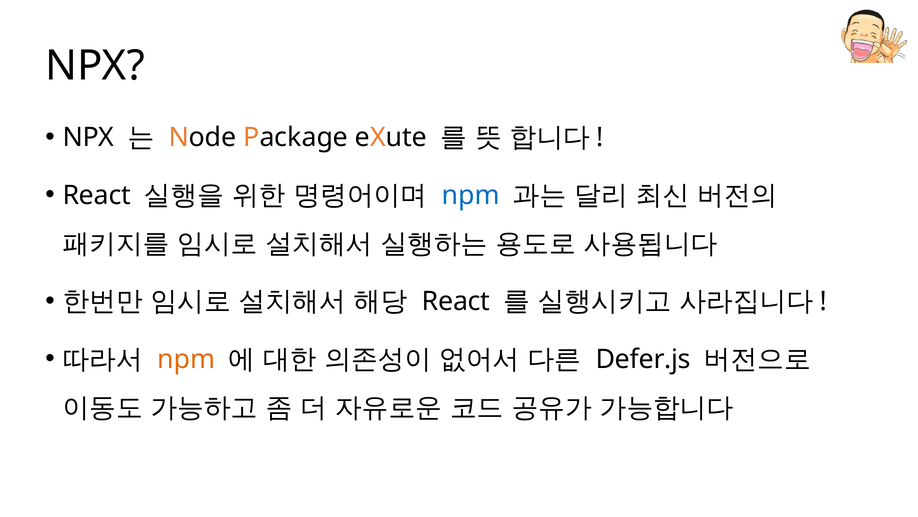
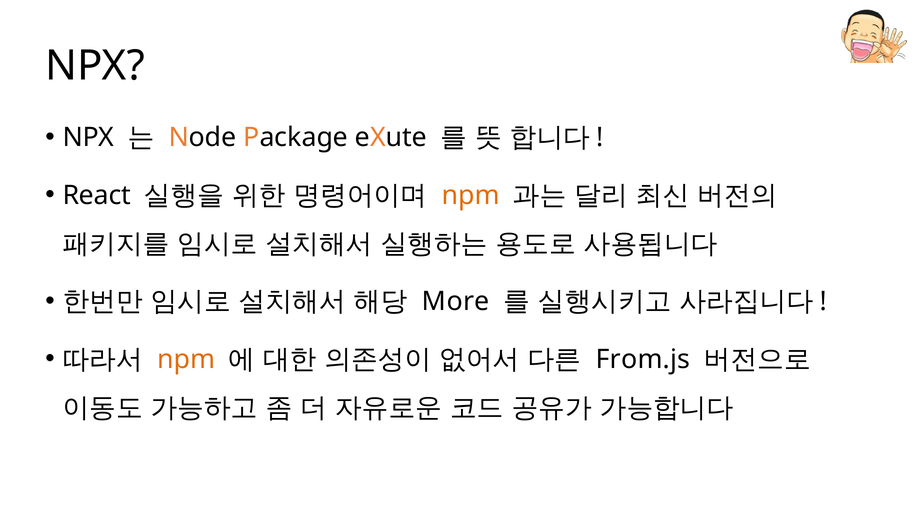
npm at (471, 195) colour: blue -> orange
React at (456, 301): React -> More
Defer.js: Defer.js -> From.js
